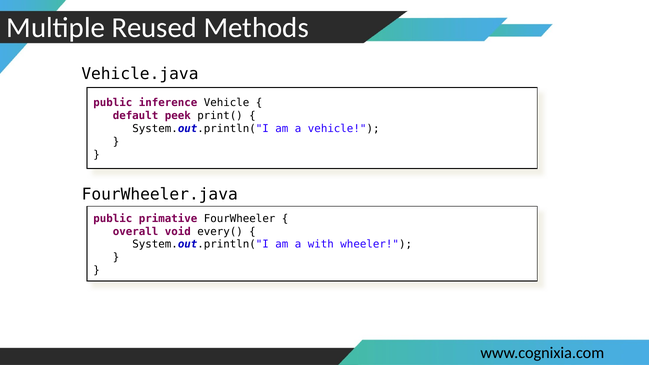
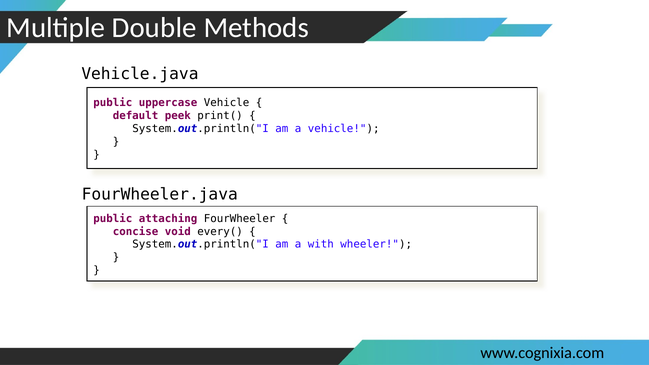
Reused: Reused -> Double
inference: inference -> uppercase
primative: primative -> attaching
overall: overall -> concise
